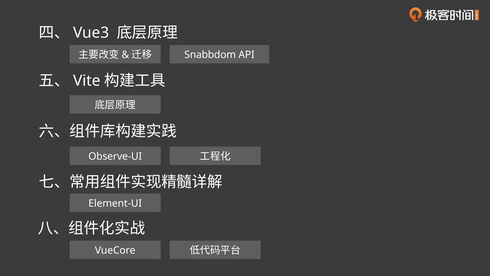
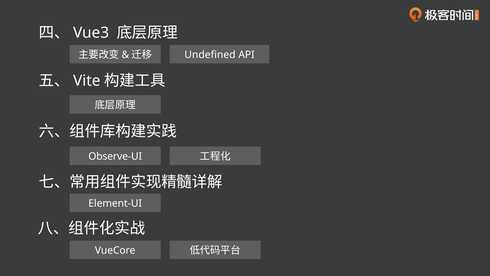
Snabbdom: Snabbdom -> Undefined
